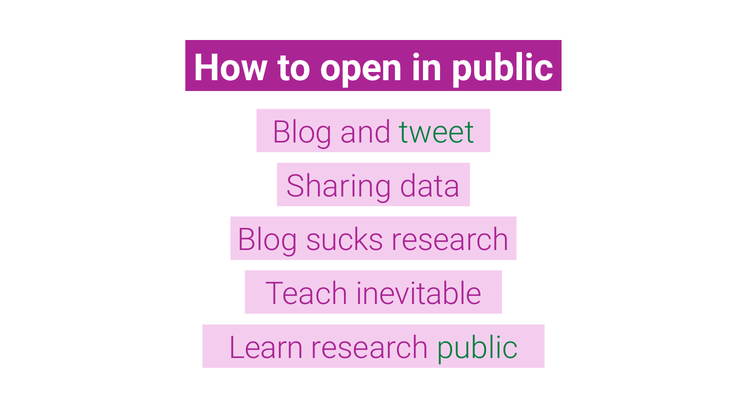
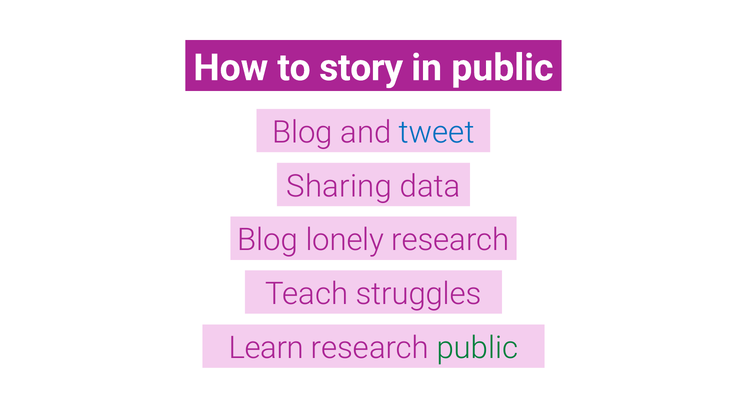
open: open -> story
tweet colour: green -> blue
sucks: sucks -> lonely
inevitable: inevitable -> struggles
